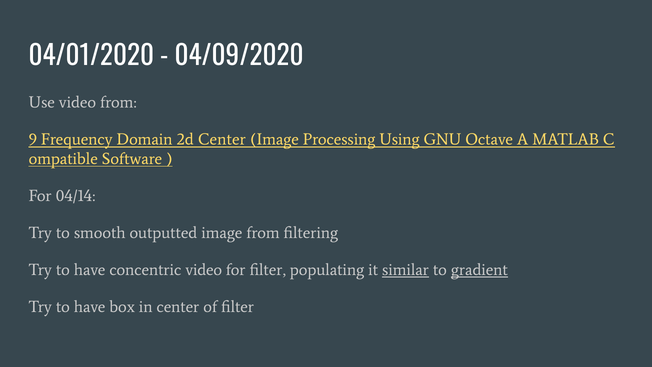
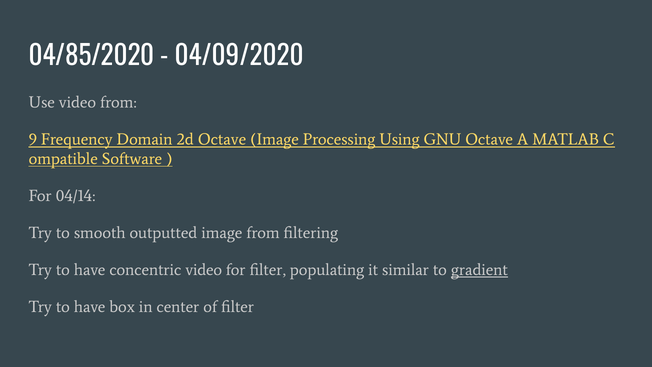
04/01/2020: 04/01/2020 -> 04/85/2020
2d Center: Center -> Octave
similar underline: present -> none
